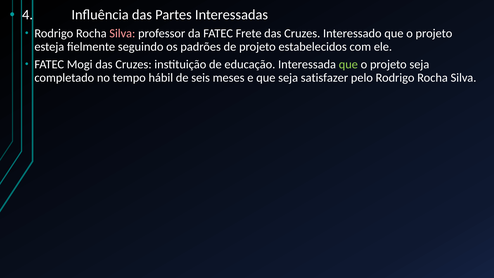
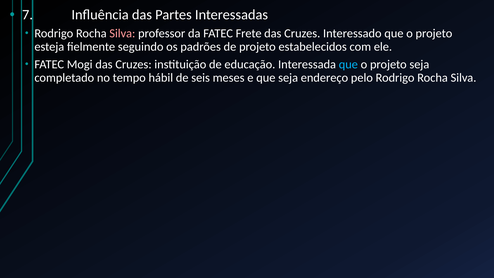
4: 4 -> 7
que at (348, 64) colour: light green -> light blue
satisfazer: satisfazer -> endereço
